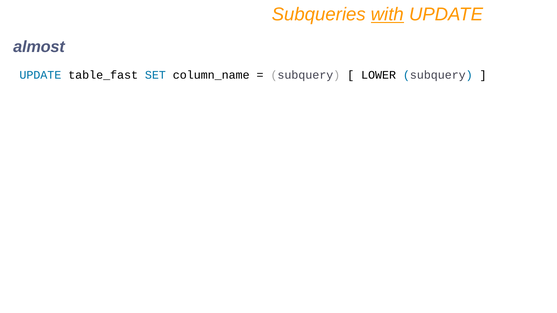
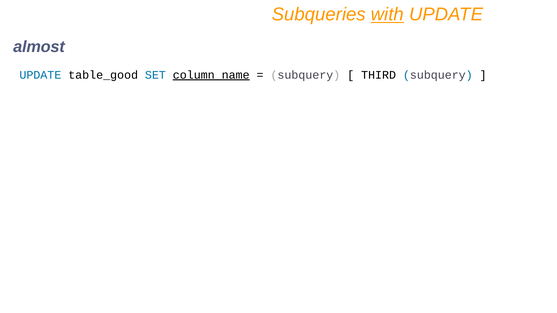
table_fast: table_fast -> table_good
column_name underline: none -> present
LOWER: LOWER -> THIRD
